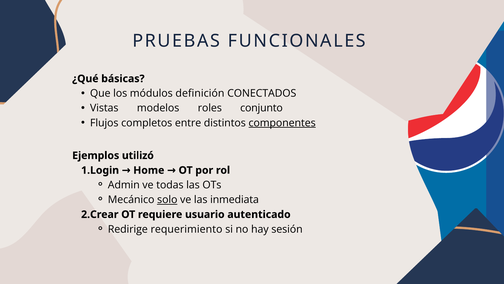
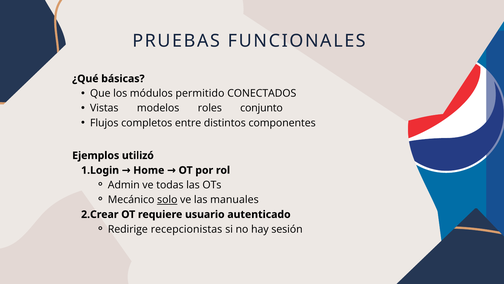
definición: definición -> permitido
componentes underline: present -> none
inmediata: inmediata -> manuales
requerimiento: requerimiento -> recepcionistas
